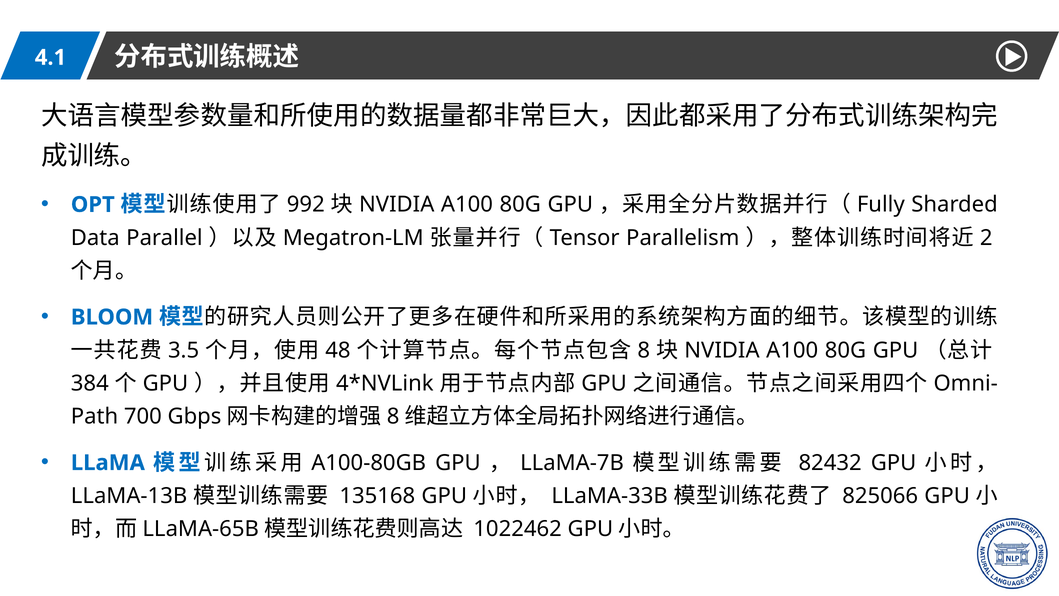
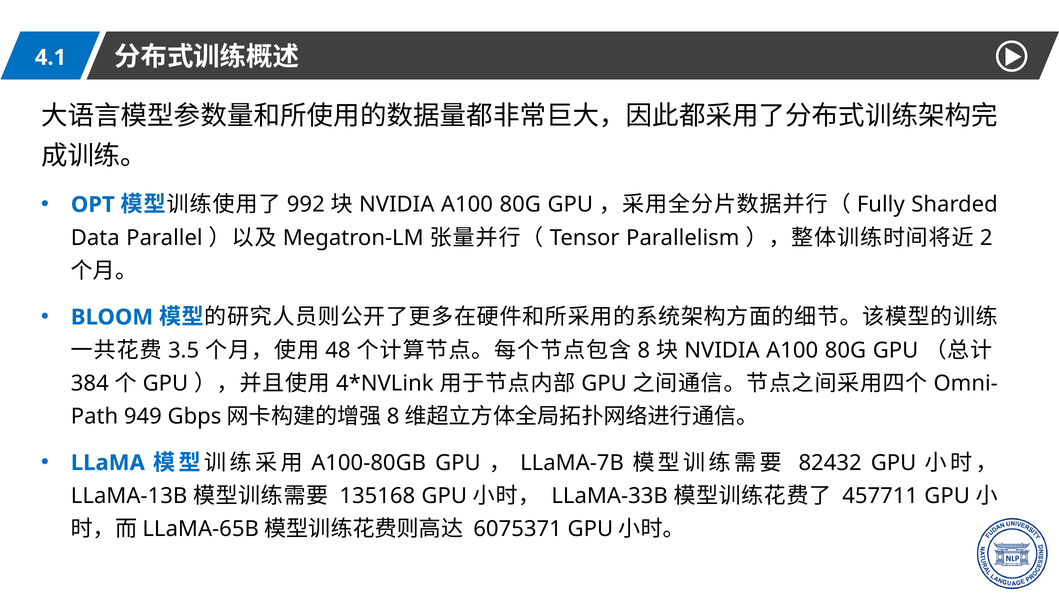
700: 700 -> 949
825066: 825066 -> 457711
1022462: 1022462 -> 6075371
